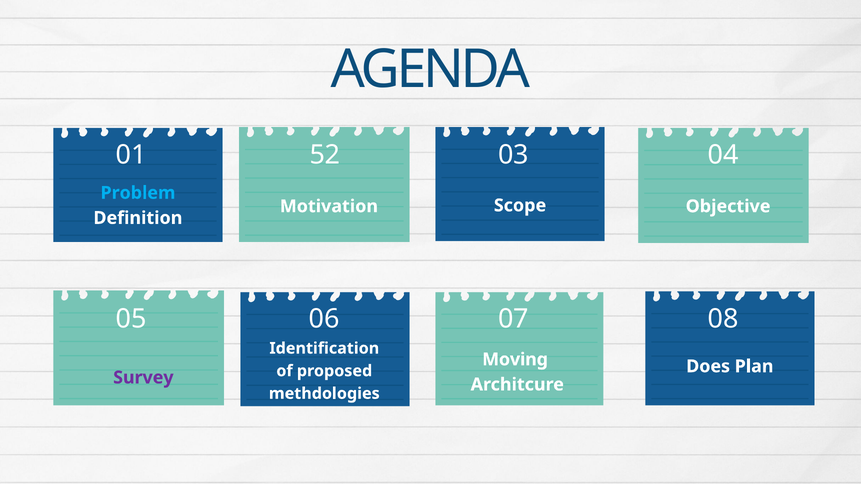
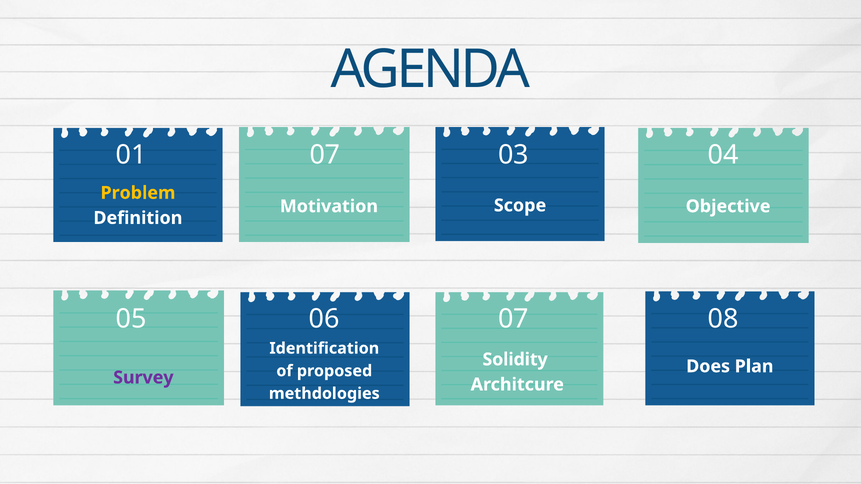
01 52: 52 -> 07
Problem colour: light blue -> yellow
Moving: Moving -> Solidity
